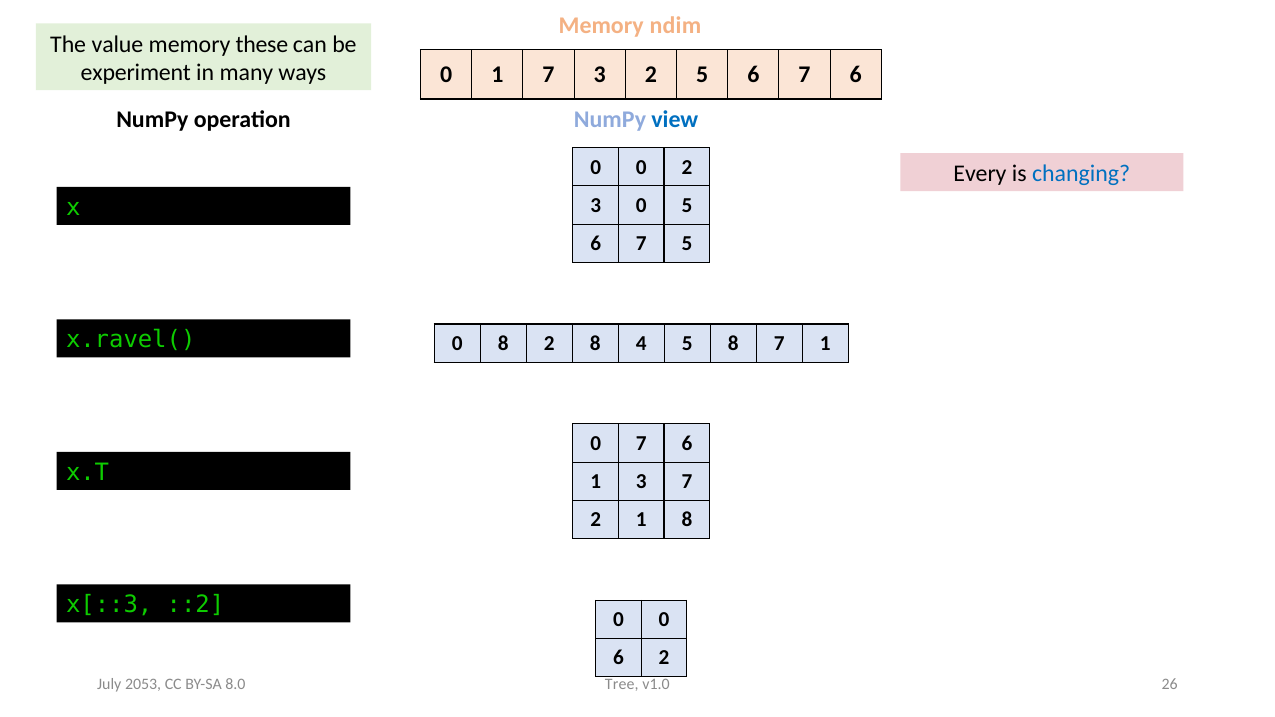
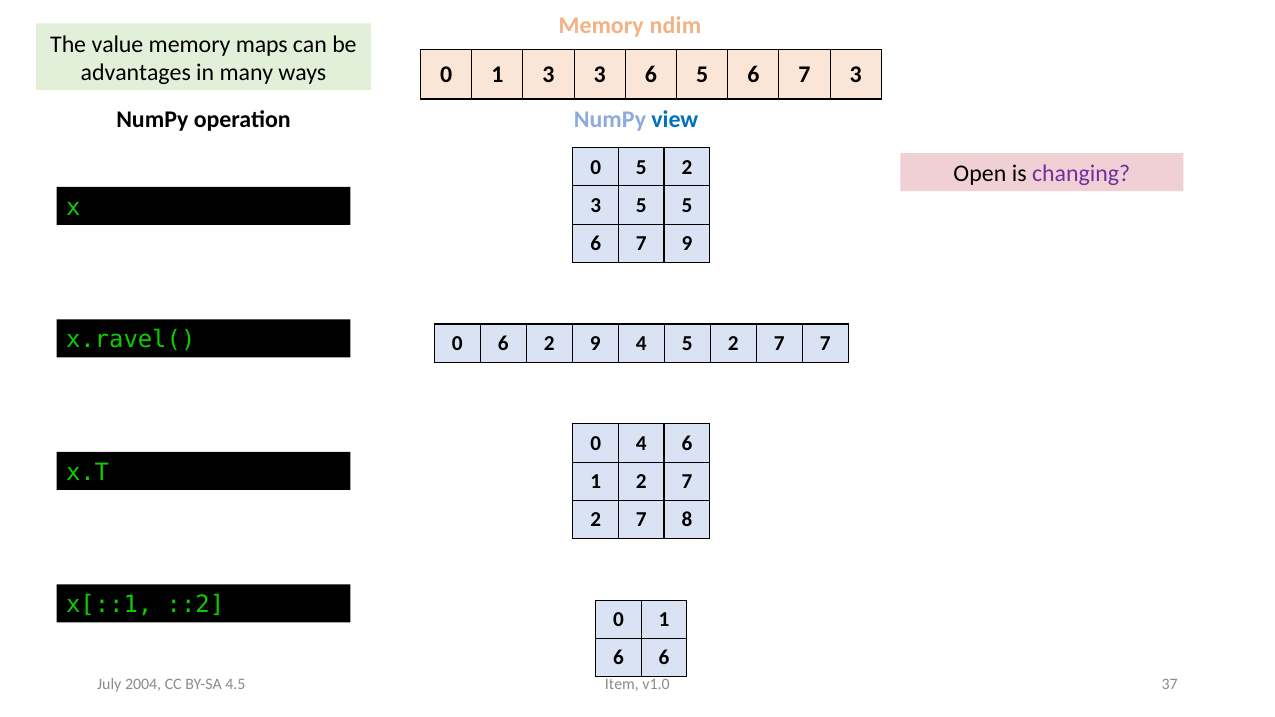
these: these -> maps
experiment: experiment -> advantages
1 7: 7 -> 3
3 2: 2 -> 6
6 7 6: 6 -> 3
0 at (641, 167): 0 -> 5
Every: Every -> Open
changing colour: blue -> purple
3 0: 0 -> 5
7 5: 5 -> 9
0 8: 8 -> 6
2 8: 8 -> 9
4 5 8: 8 -> 2
7 1: 1 -> 7
0 7: 7 -> 4
1 3: 3 -> 2
1 at (641, 520): 1 -> 7
x[::3: x[::3 -> x[::1
0 at (664, 620): 0 -> 1
6 2: 2 -> 6
Tree: Tree -> Item
26: 26 -> 37
2053: 2053 -> 2004
8.0: 8.0 -> 4.5
